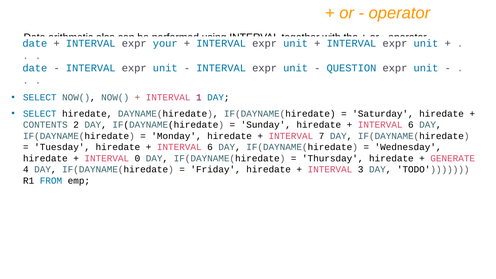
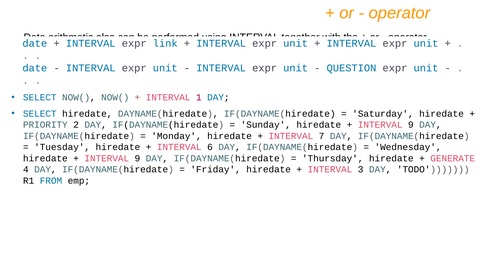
your: your -> link
CONTENTS: CONTENTS -> PRIORITY
6 at (411, 125): 6 -> 9
0 at (137, 158): 0 -> 9
